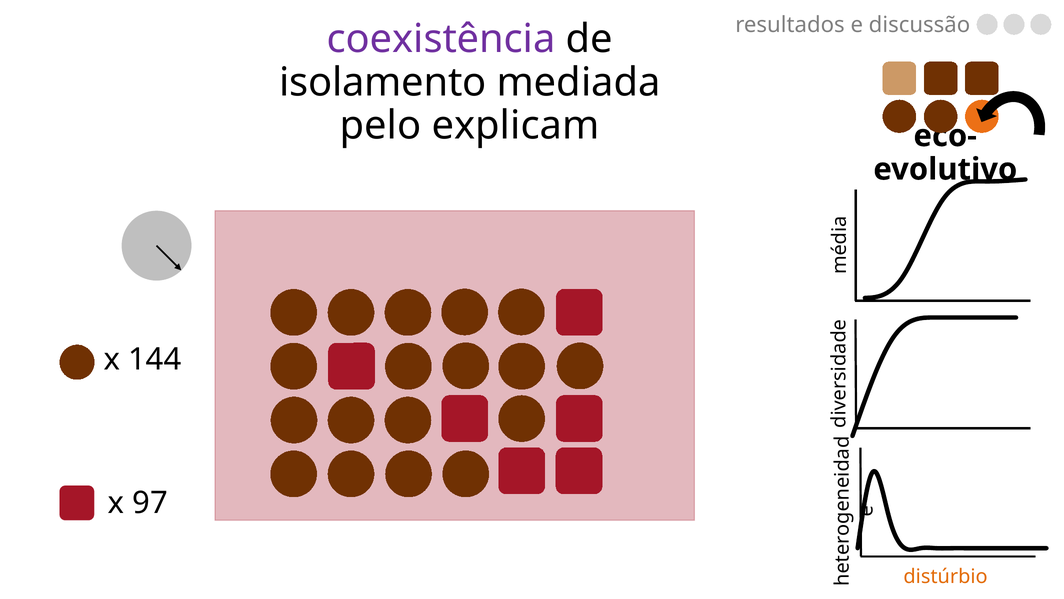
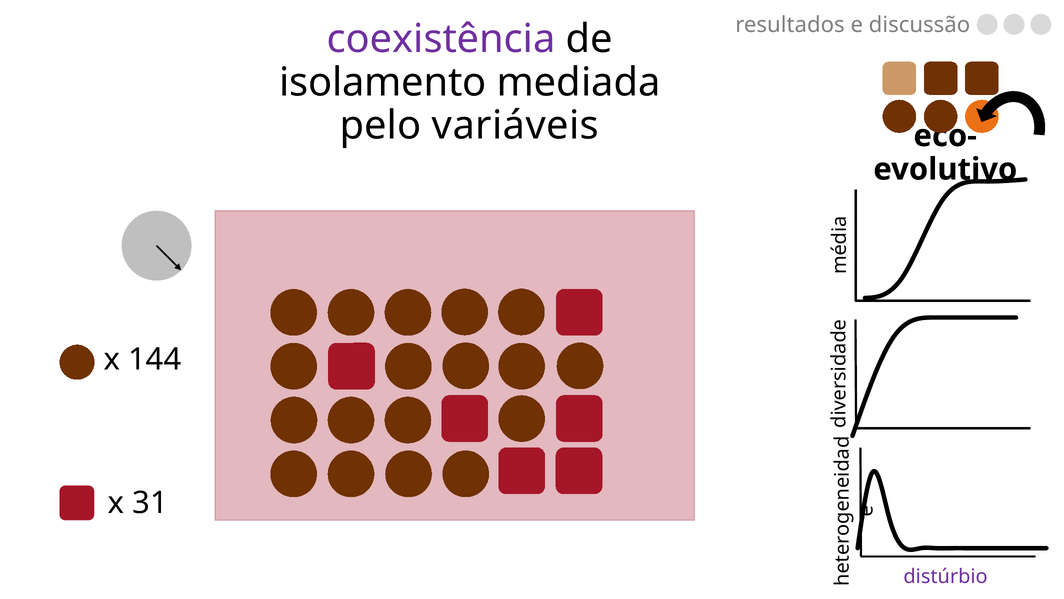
explicam: explicam -> variáveis
97: 97 -> 31
distúrbio colour: orange -> purple
